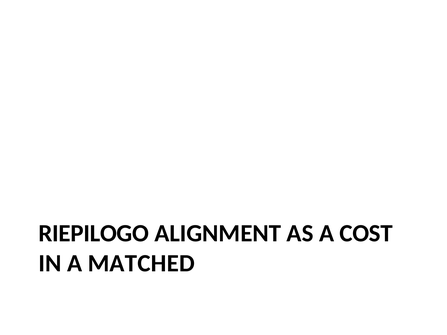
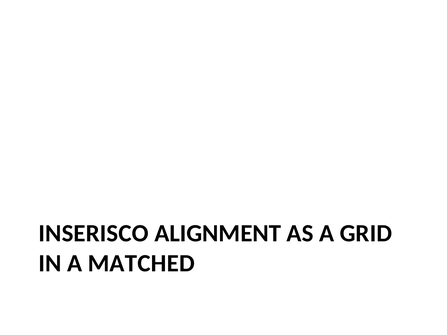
RIEPILOGO: RIEPILOGO -> INSERISCO
COST: COST -> GRID
